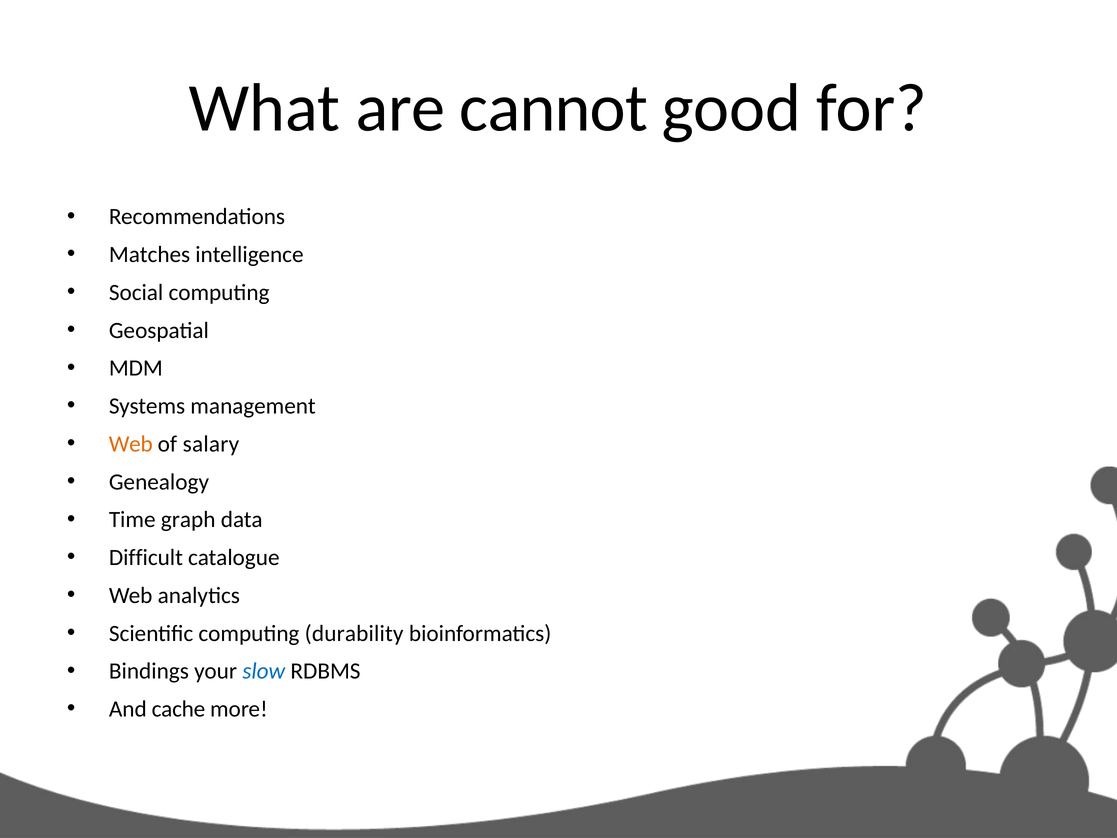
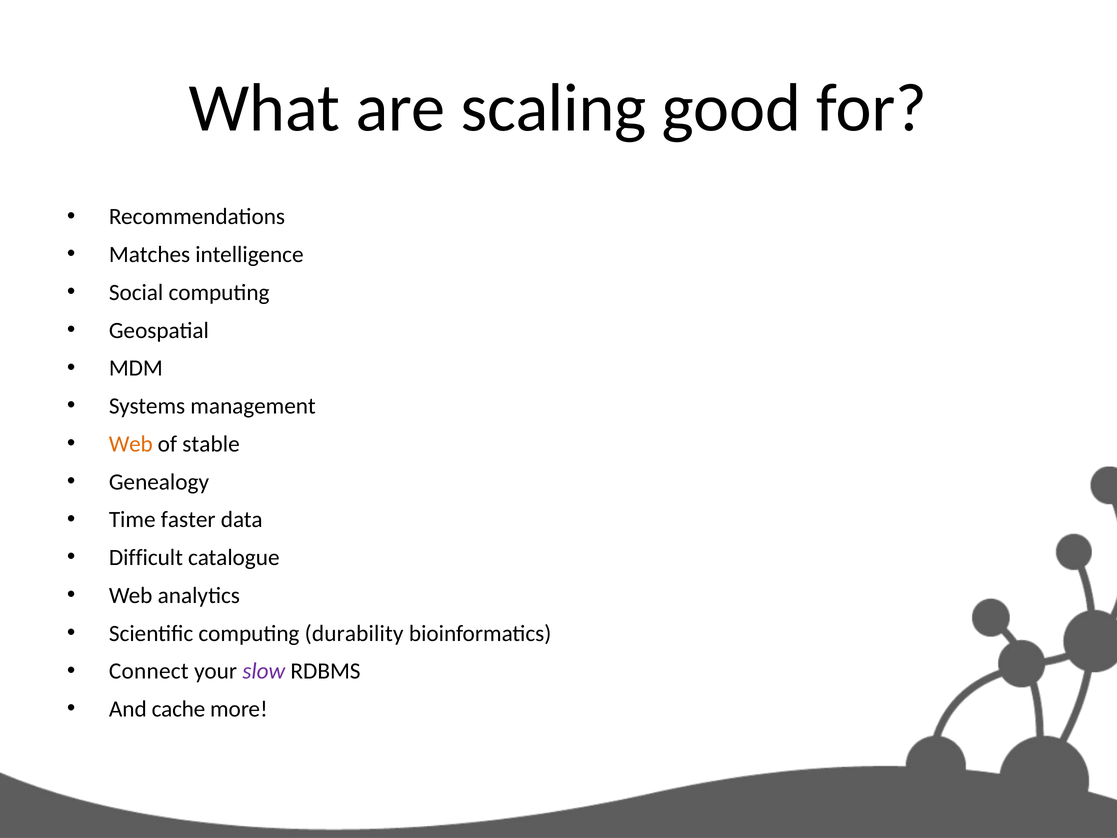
cannot: cannot -> scaling
salary: salary -> stable
graph: graph -> faster
Bindings: Bindings -> Connect
slow colour: blue -> purple
